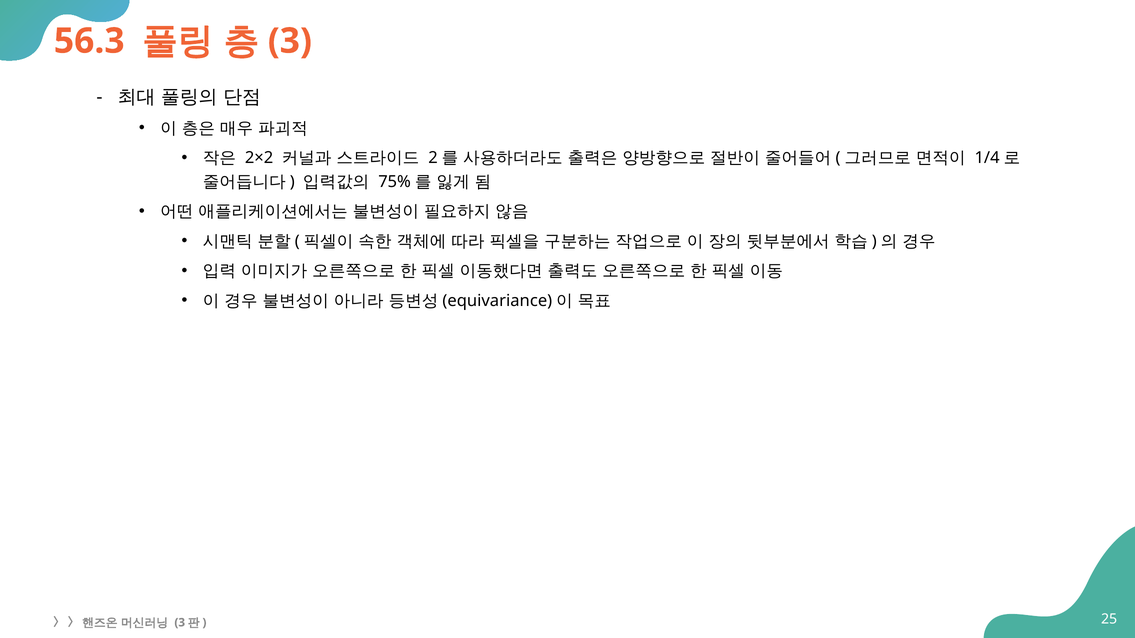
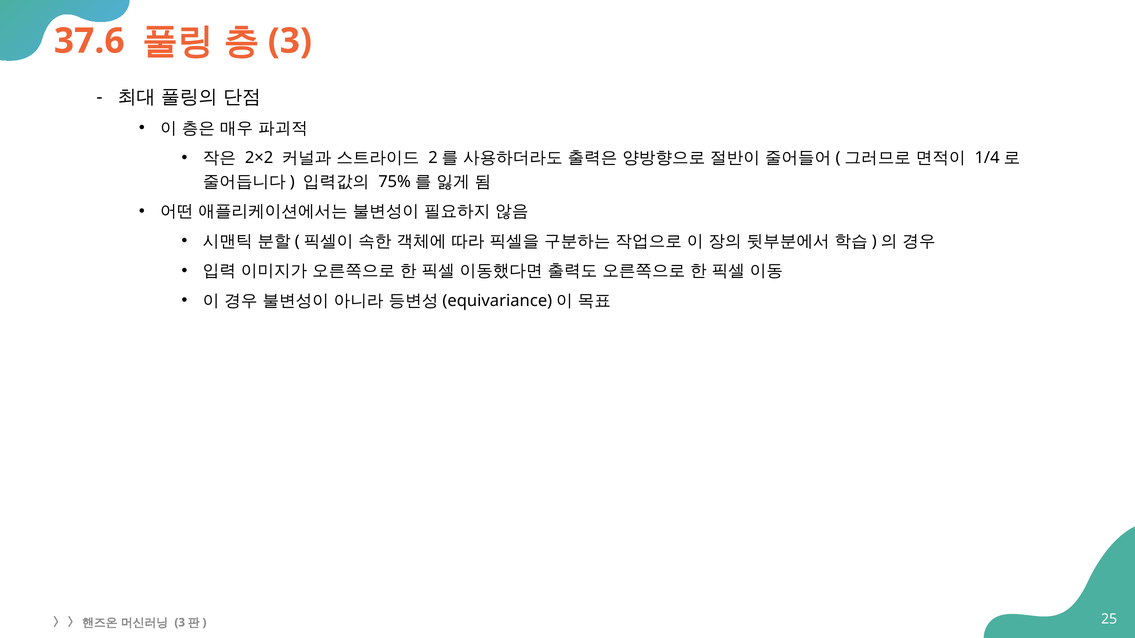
56.3: 56.3 -> 37.6
